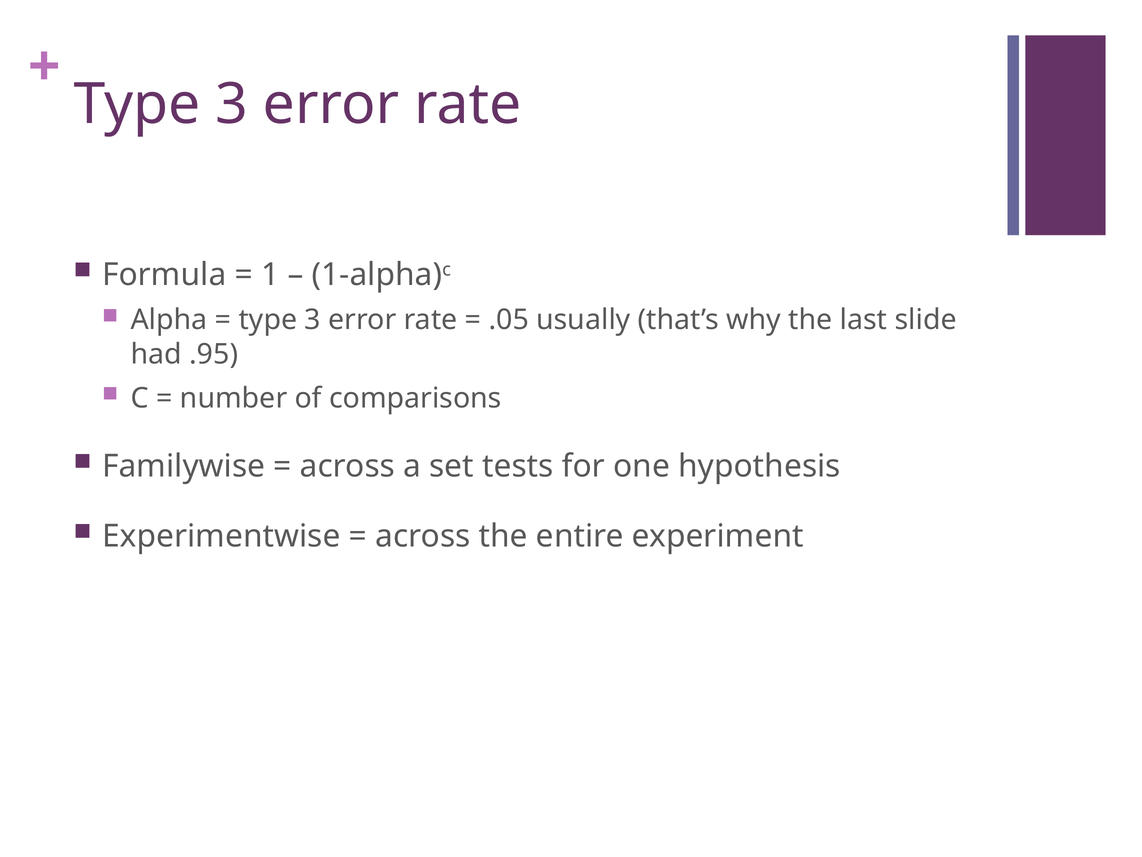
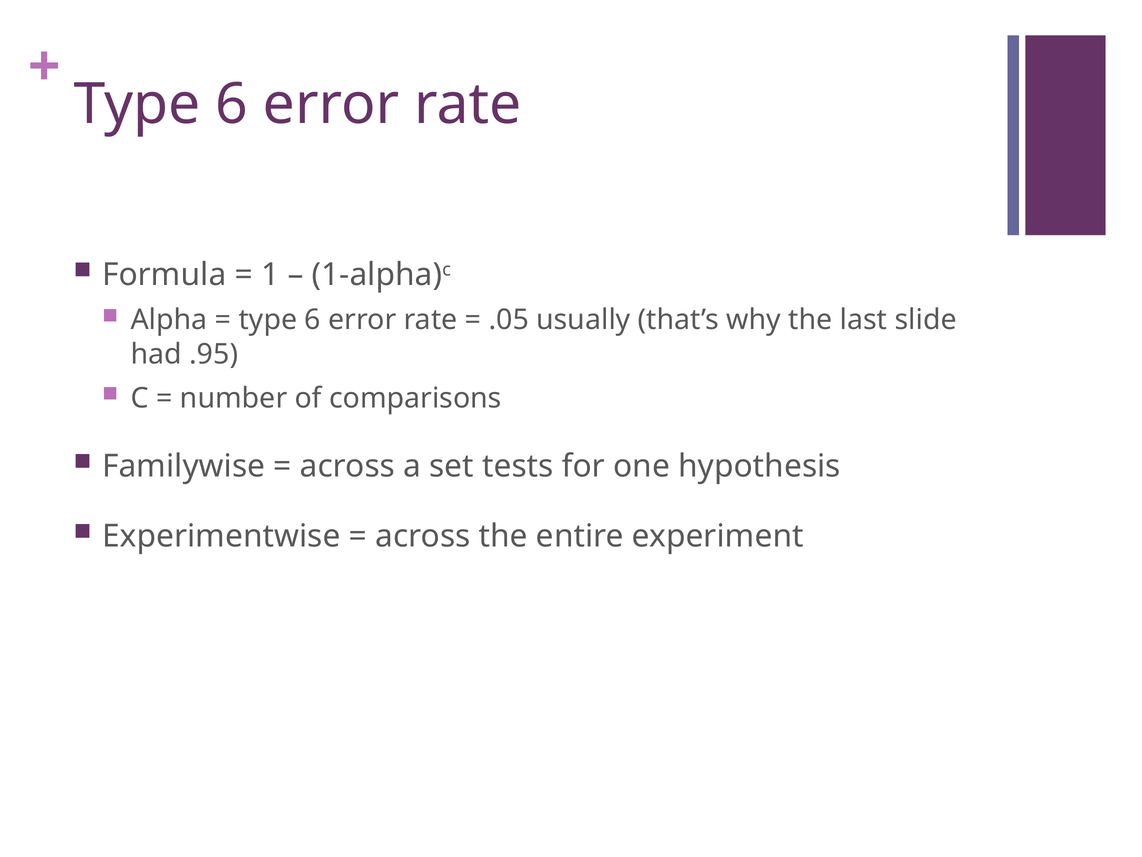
3 at (232, 104): 3 -> 6
3 at (313, 320): 3 -> 6
